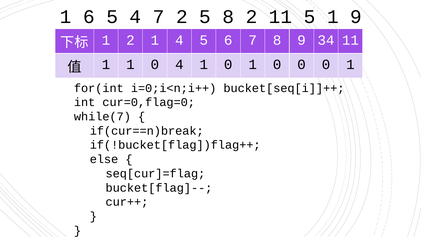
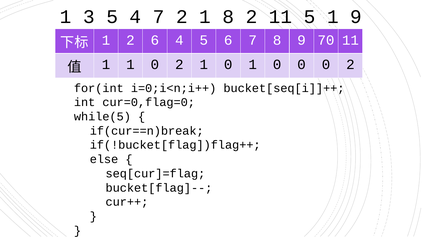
1 6: 6 -> 3
7 2 5: 5 -> 1
2 1: 1 -> 6
34: 34 -> 70
1 0 4: 4 -> 2
0 0 1: 1 -> 2
while(7: while(7 -> while(5
